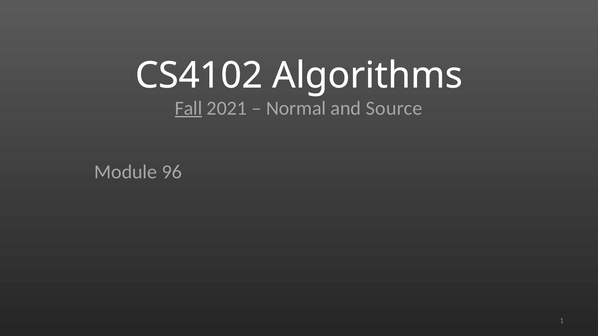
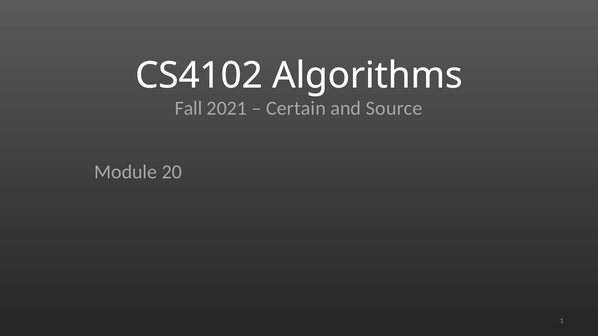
Fall underline: present -> none
Normal: Normal -> Certain
96: 96 -> 20
